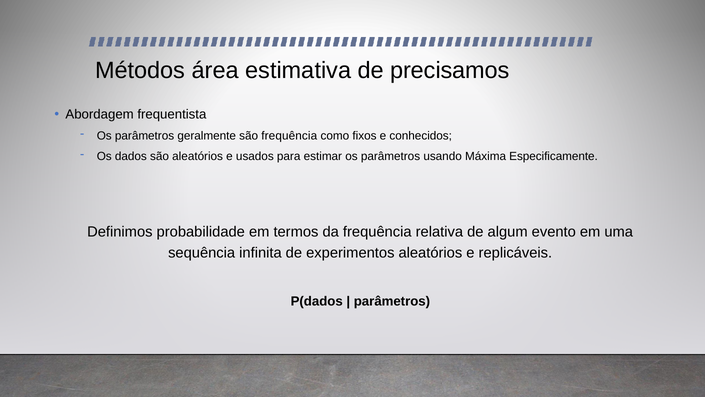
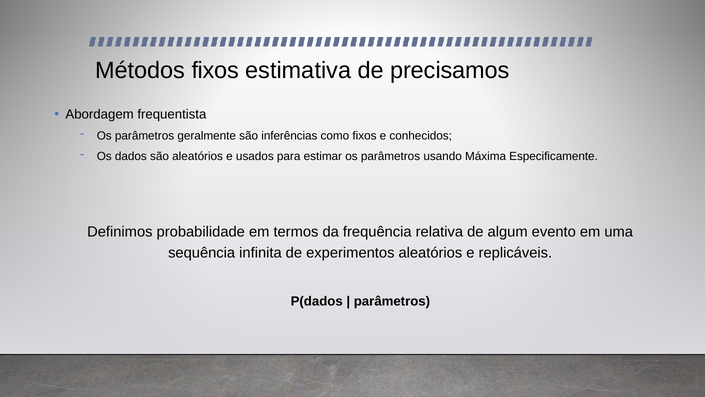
Métodos área: área -> fixos
são frequência: frequência -> inferências
